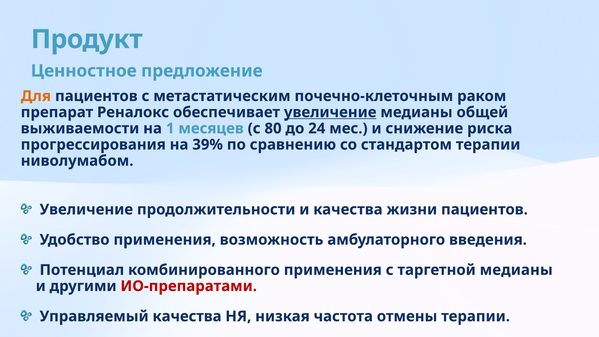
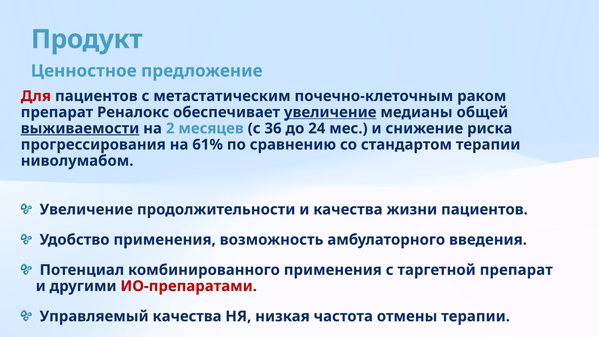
Для colour: orange -> red
выживаемости underline: none -> present
1: 1 -> 2
80: 80 -> 36
39%: 39% -> 61%
таргетной медианы: медианы -> препарат
